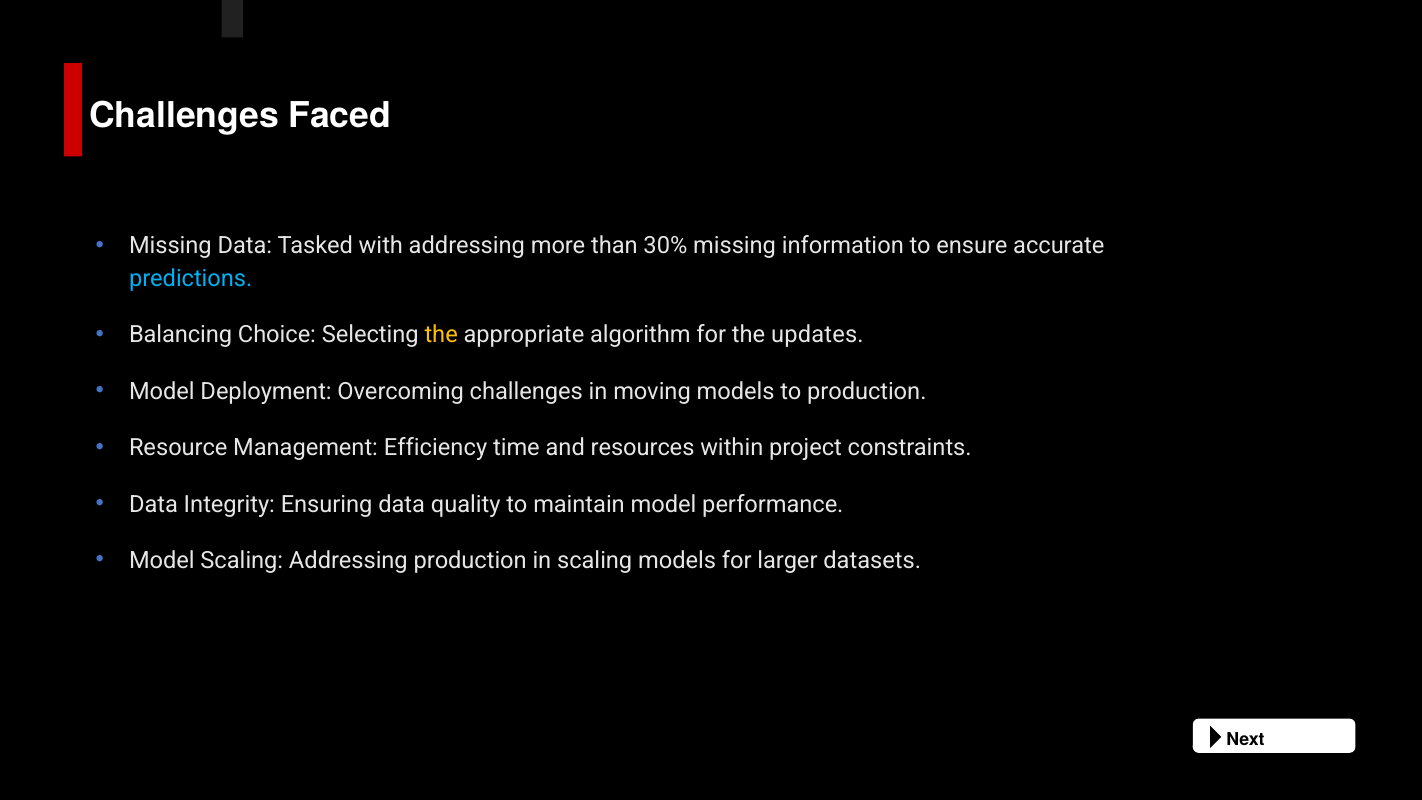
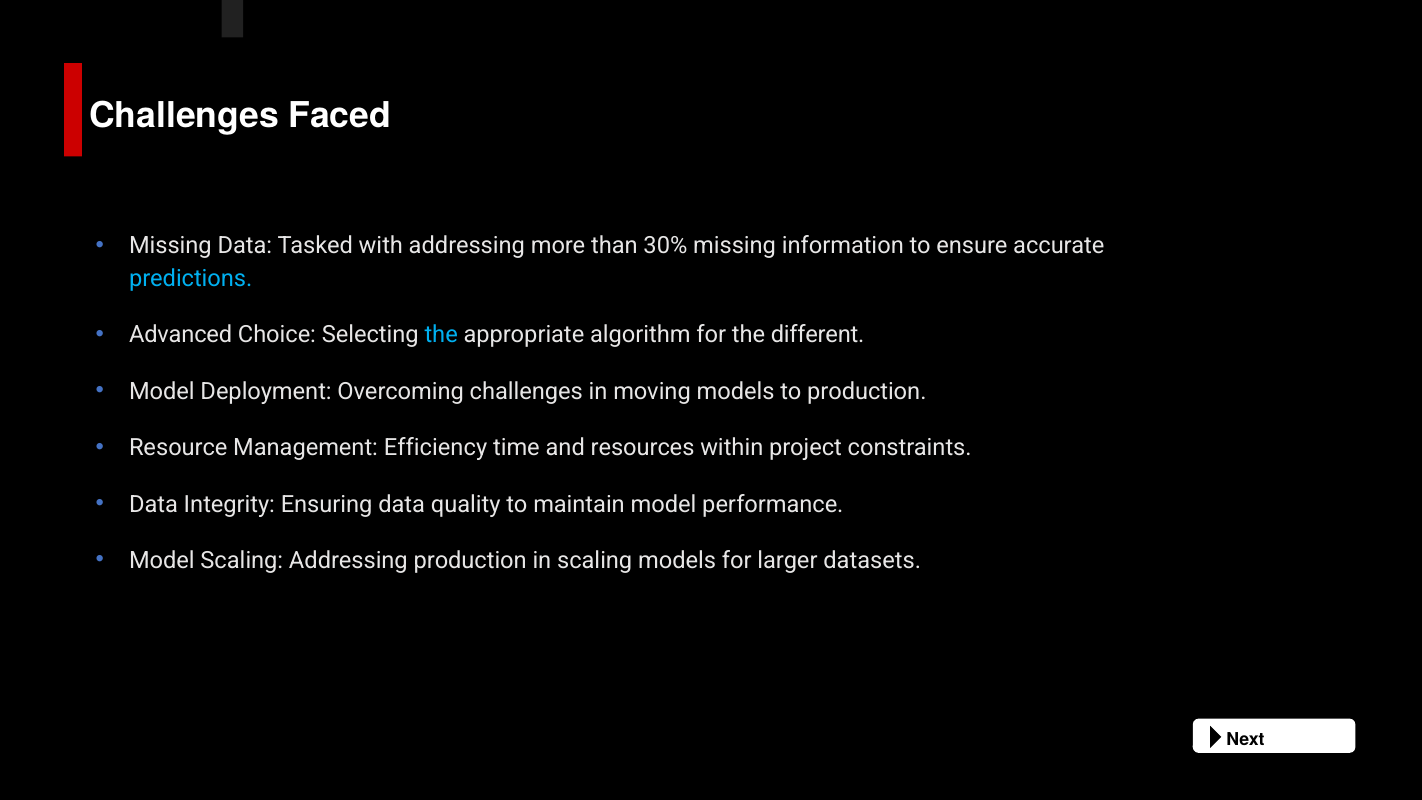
Balancing: Balancing -> Advanced
the at (441, 335) colour: yellow -> light blue
updates: updates -> different
